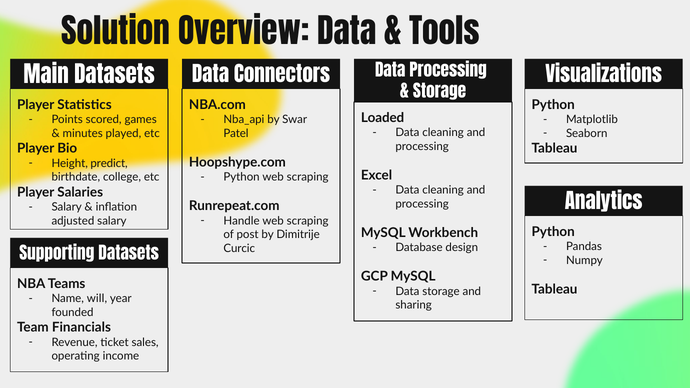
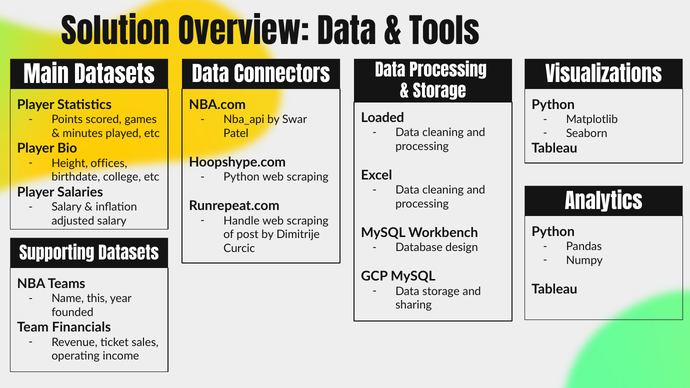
predict: predict -> offices
will: will -> this
